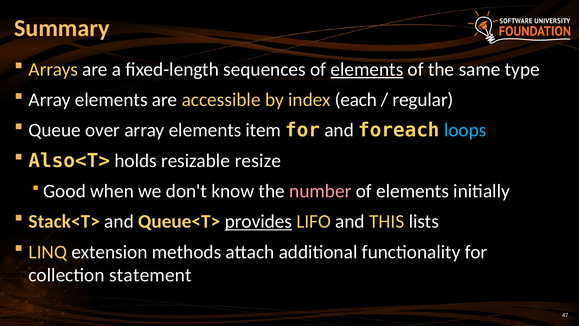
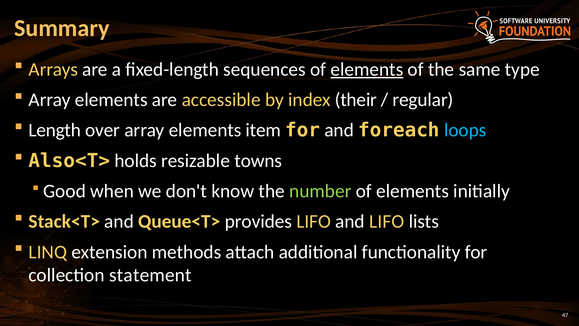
each: each -> their
Queue: Queue -> Length
resize: resize -> towns
number colour: pink -> light green
provides underline: present -> none
and THIS: THIS -> LIFO
